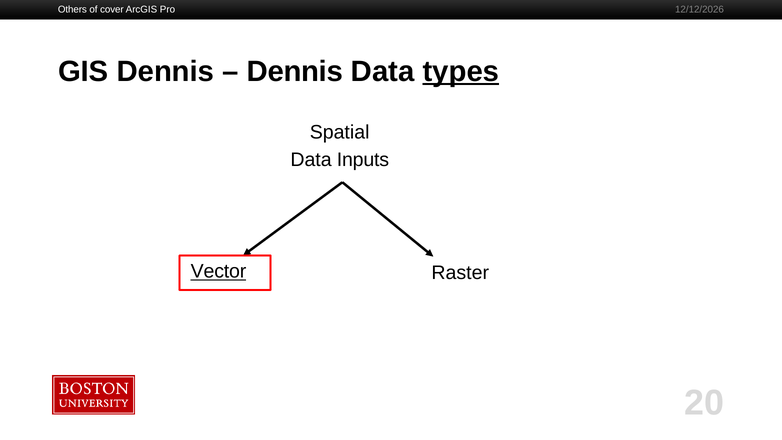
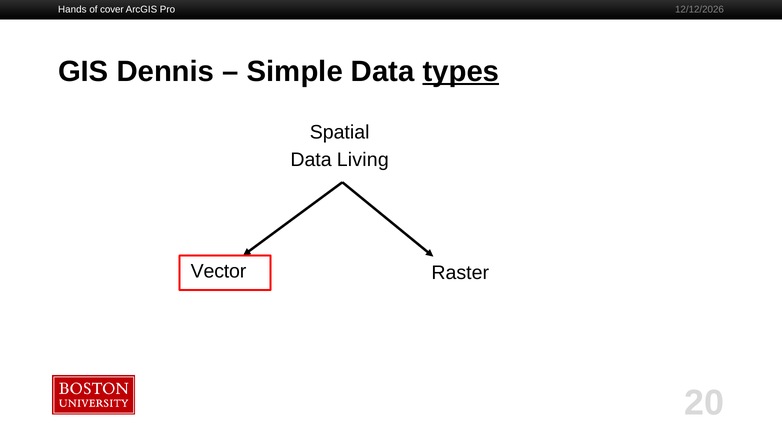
Others: Others -> Hands
Dennis at (295, 71): Dennis -> Simple
Inputs: Inputs -> Living
Vector underline: present -> none
